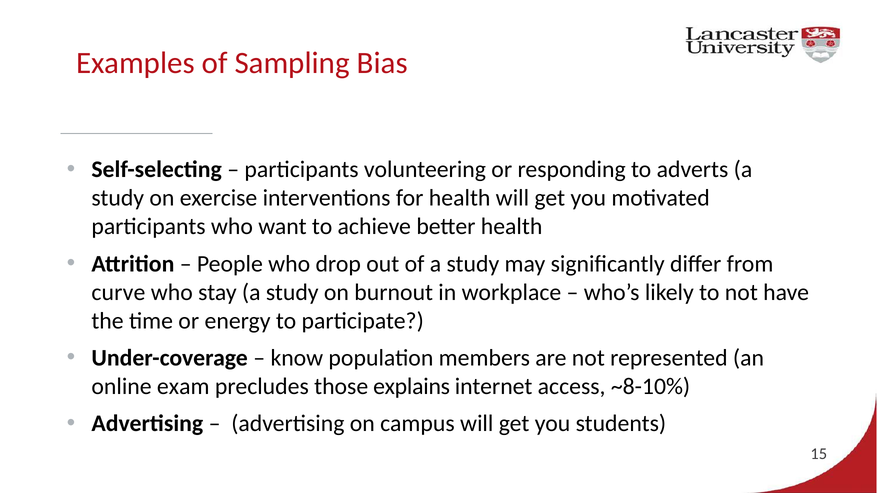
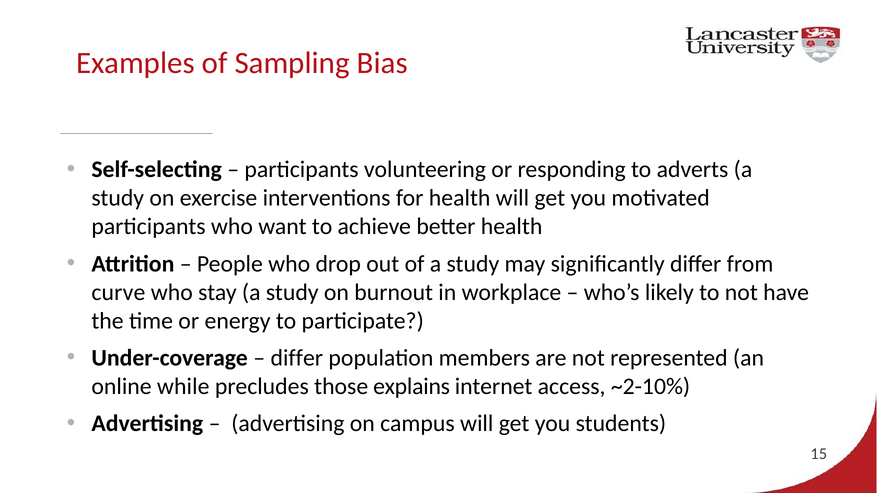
know at (297, 358): know -> differ
exam: exam -> while
~8-10%: ~8-10% -> ~2-10%
